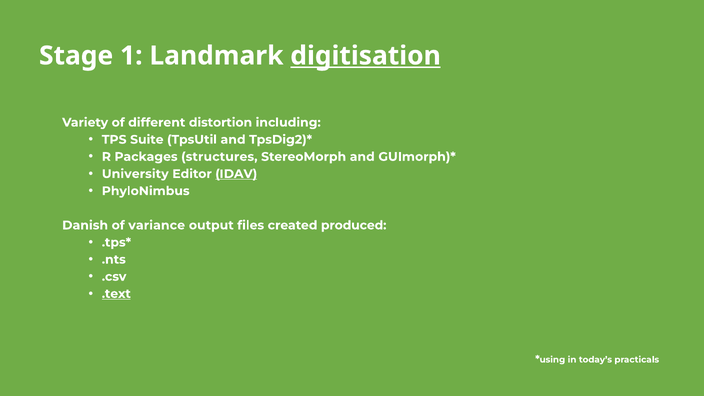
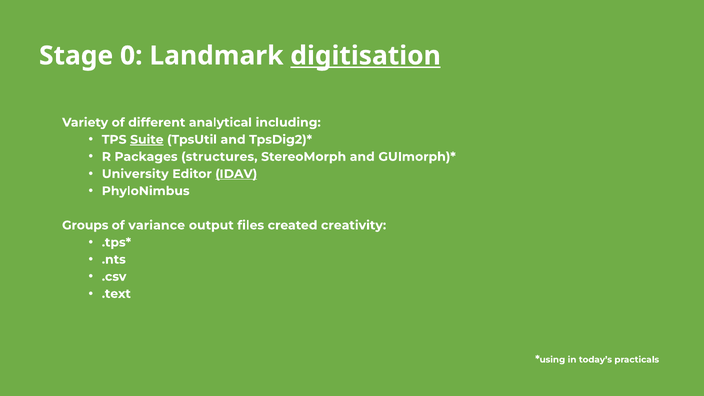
1: 1 -> 0
distortion: distortion -> analytical
Suite underline: none -> present
Danish: Danish -> Groups
produced: produced -> creativity
.text underline: present -> none
